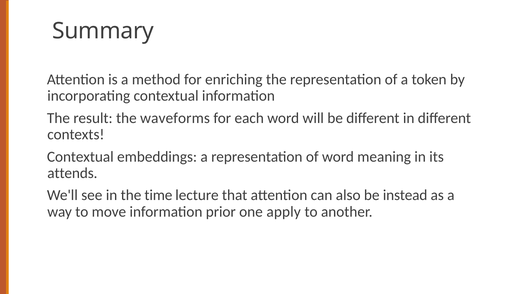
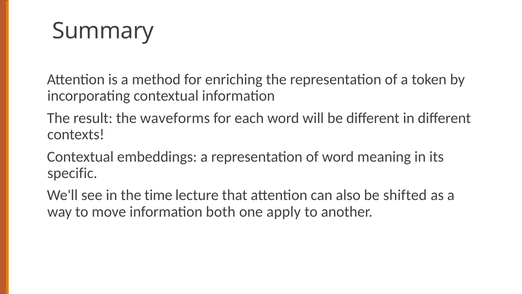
attends: attends -> specific
instead: instead -> shifted
prior: prior -> both
